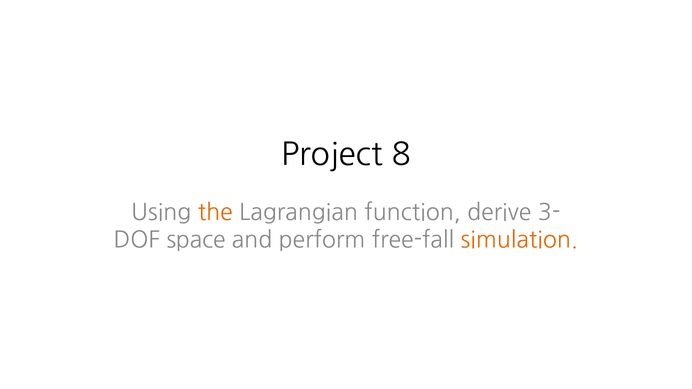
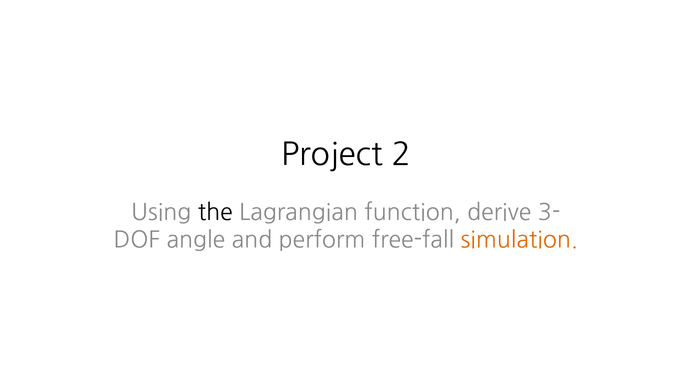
8: 8 -> 2
the colour: orange -> black
space: space -> angle
